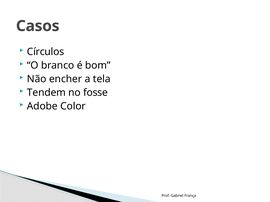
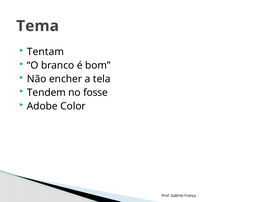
Casos: Casos -> Tema
Círculos: Círculos -> Tentam
